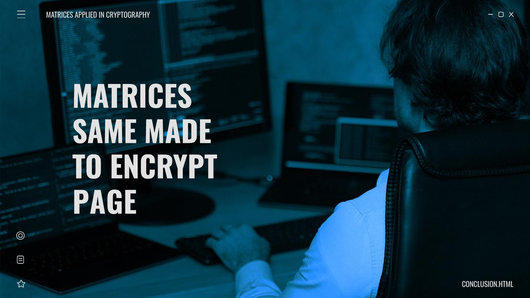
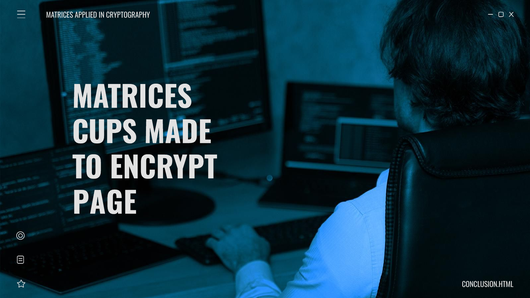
SAME: SAME -> CUPS
